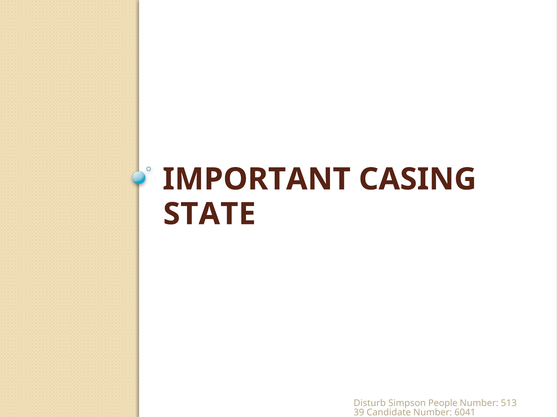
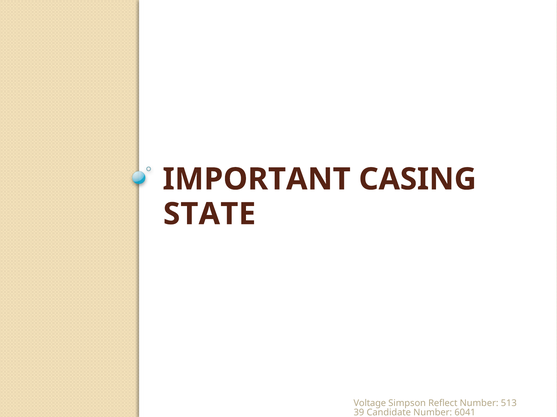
Disturb: Disturb -> Voltage
People: People -> Reflect
